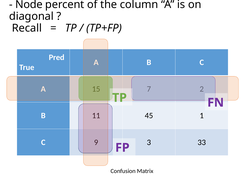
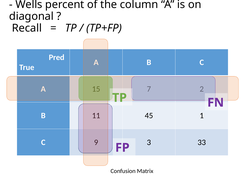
Node: Node -> Wells
